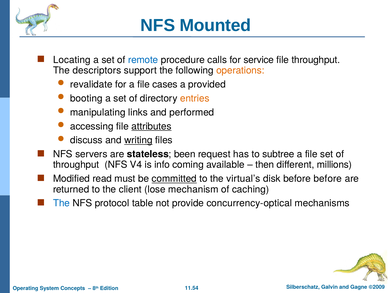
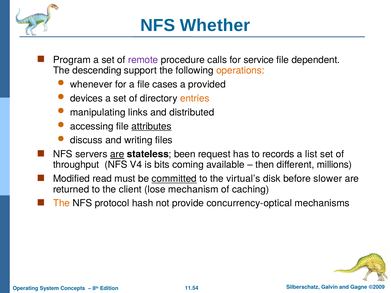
Mounted: Mounted -> Whether
Locating: Locating -> Program
remote colour: blue -> purple
file throughput: throughput -> dependent
descriptors: descriptors -> descending
revalidate: revalidate -> whenever
booting: booting -> devices
performed: performed -> distributed
writing underline: present -> none
are at (117, 154) underline: none -> present
subtree: subtree -> records
file at (311, 154): file -> list
info: info -> bits
before before: before -> slower
The at (61, 203) colour: blue -> orange
table: table -> hash
